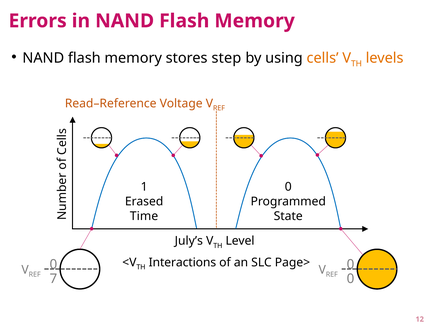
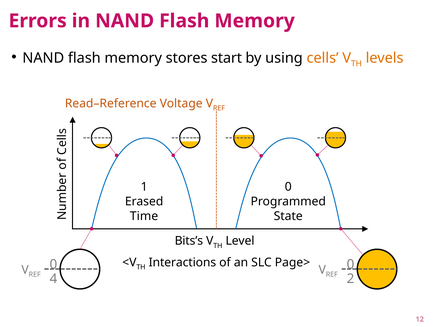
step: step -> start
July’s: July’s -> Bits’s
0 at (351, 278): 0 -> 2
7: 7 -> 4
